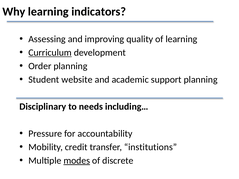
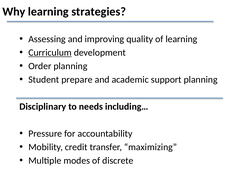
indicators: indicators -> strategies
website: website -> prepare
institutions: institutions -> maximizing
modes underline: present -> none
